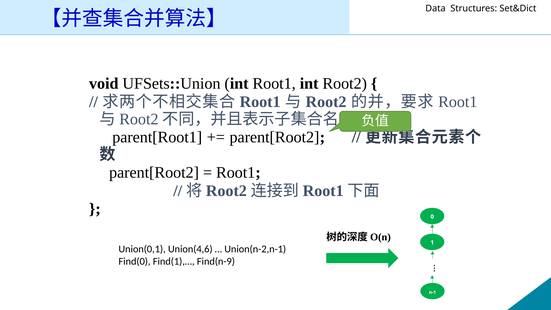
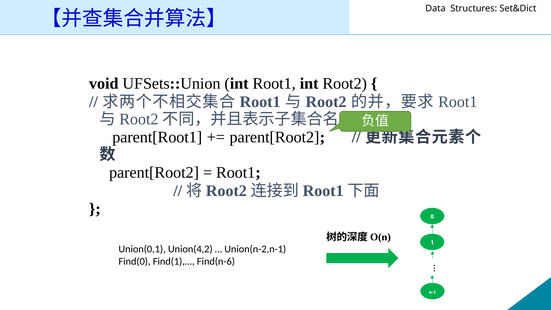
Union(4,6: Union(4,6 -> Union(4,2
Find(n-9: Find(n-9 -> Find(n-6
